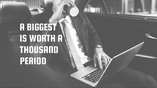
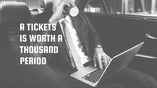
BIGGEST: BIGGEST -> TICKETS
